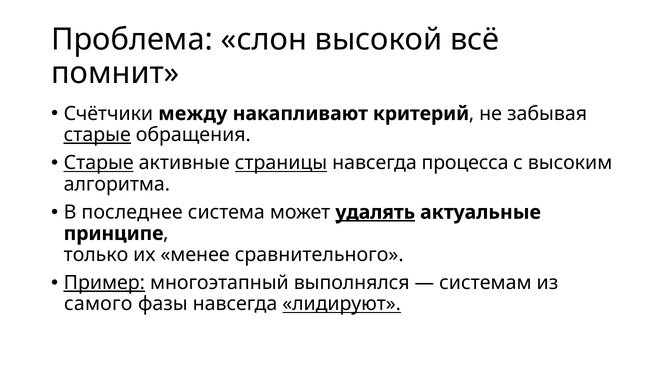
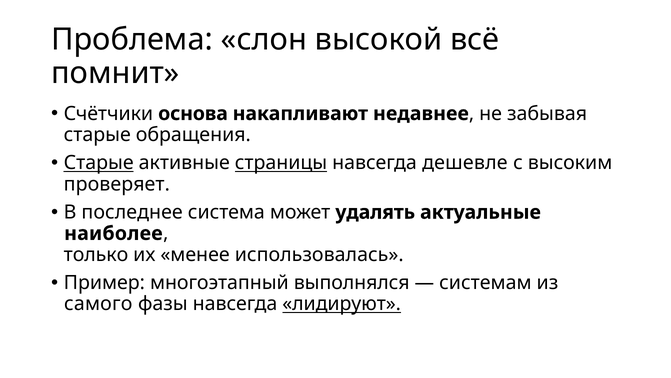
между: между -> основа
критерий: критерий -> недавнее
старые at (97, 135) underline: present -> none
процесса: процесса -> дешевле
алгоритма: алгоритма -> проверяет
удалять underline: present -> none
принципе: принципе -> наиболее
сравнительного: сравнительного -> использовалась
Пример underline: present -> none
